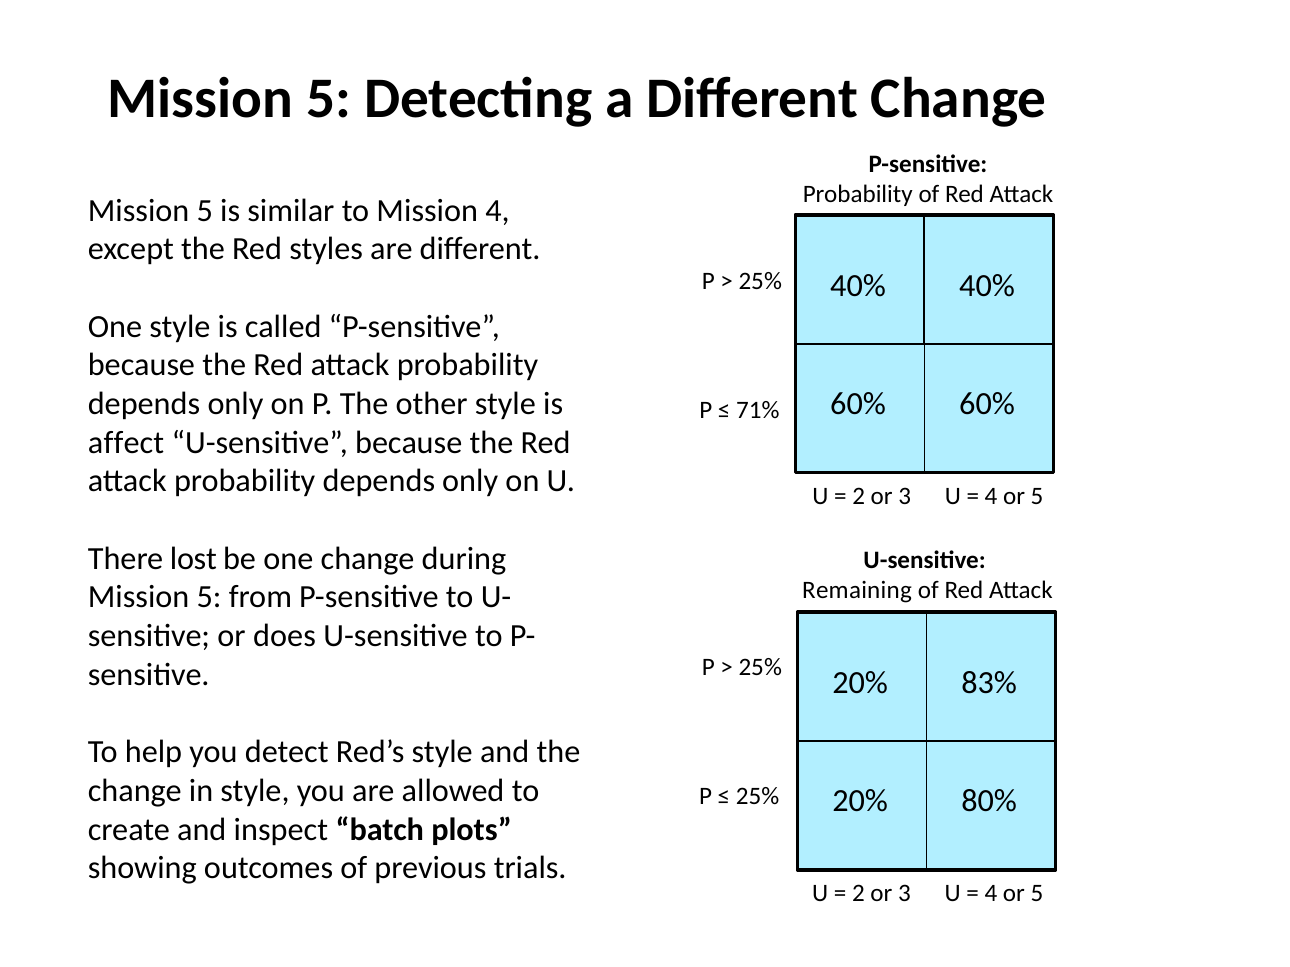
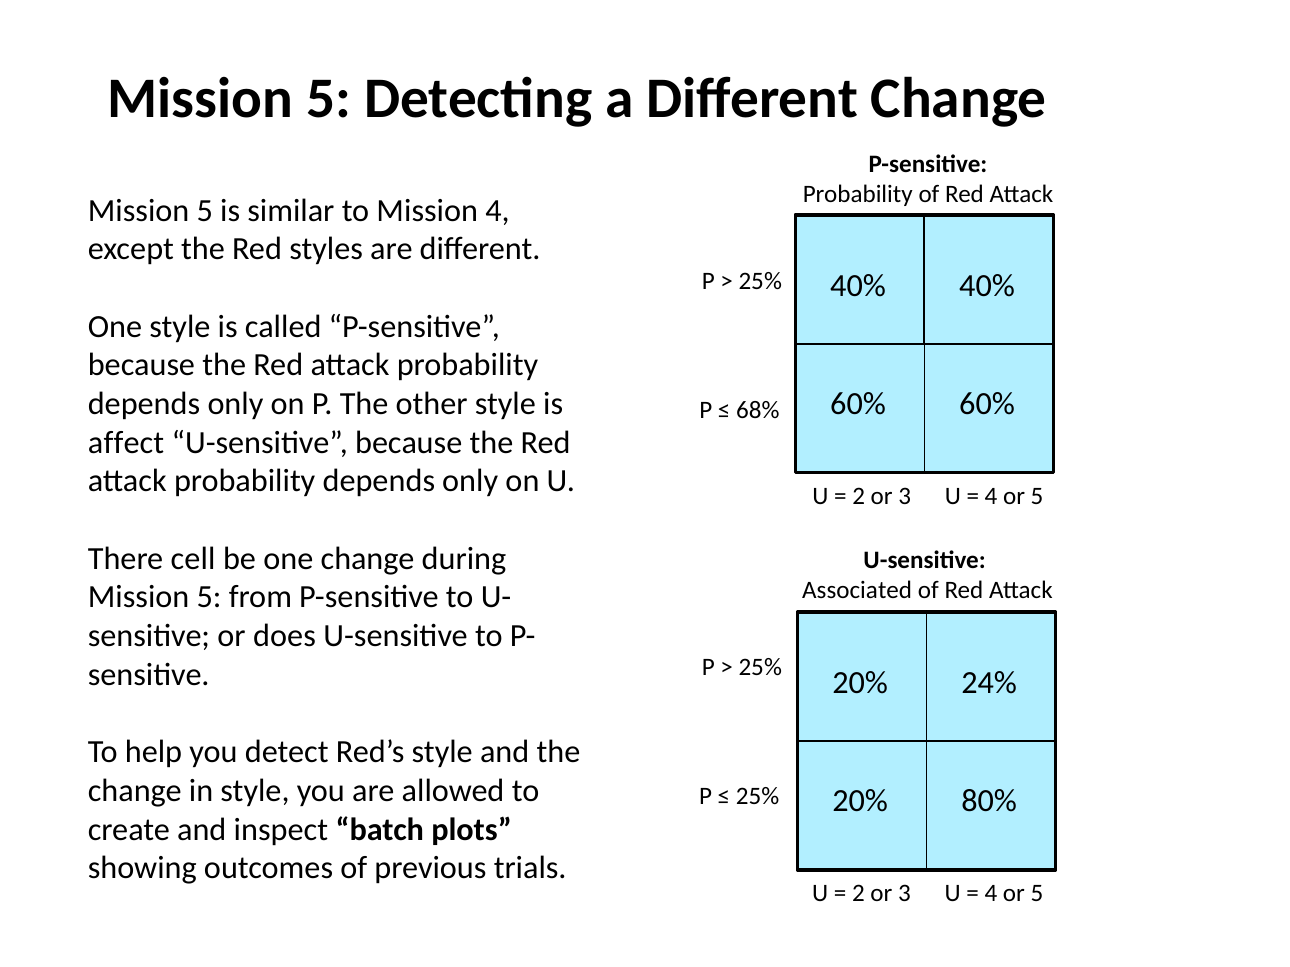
71%: 71% -> 68%
lost: lost -> cell
Remaining: Remaining -> Associated
83%: 83% -> 24%
